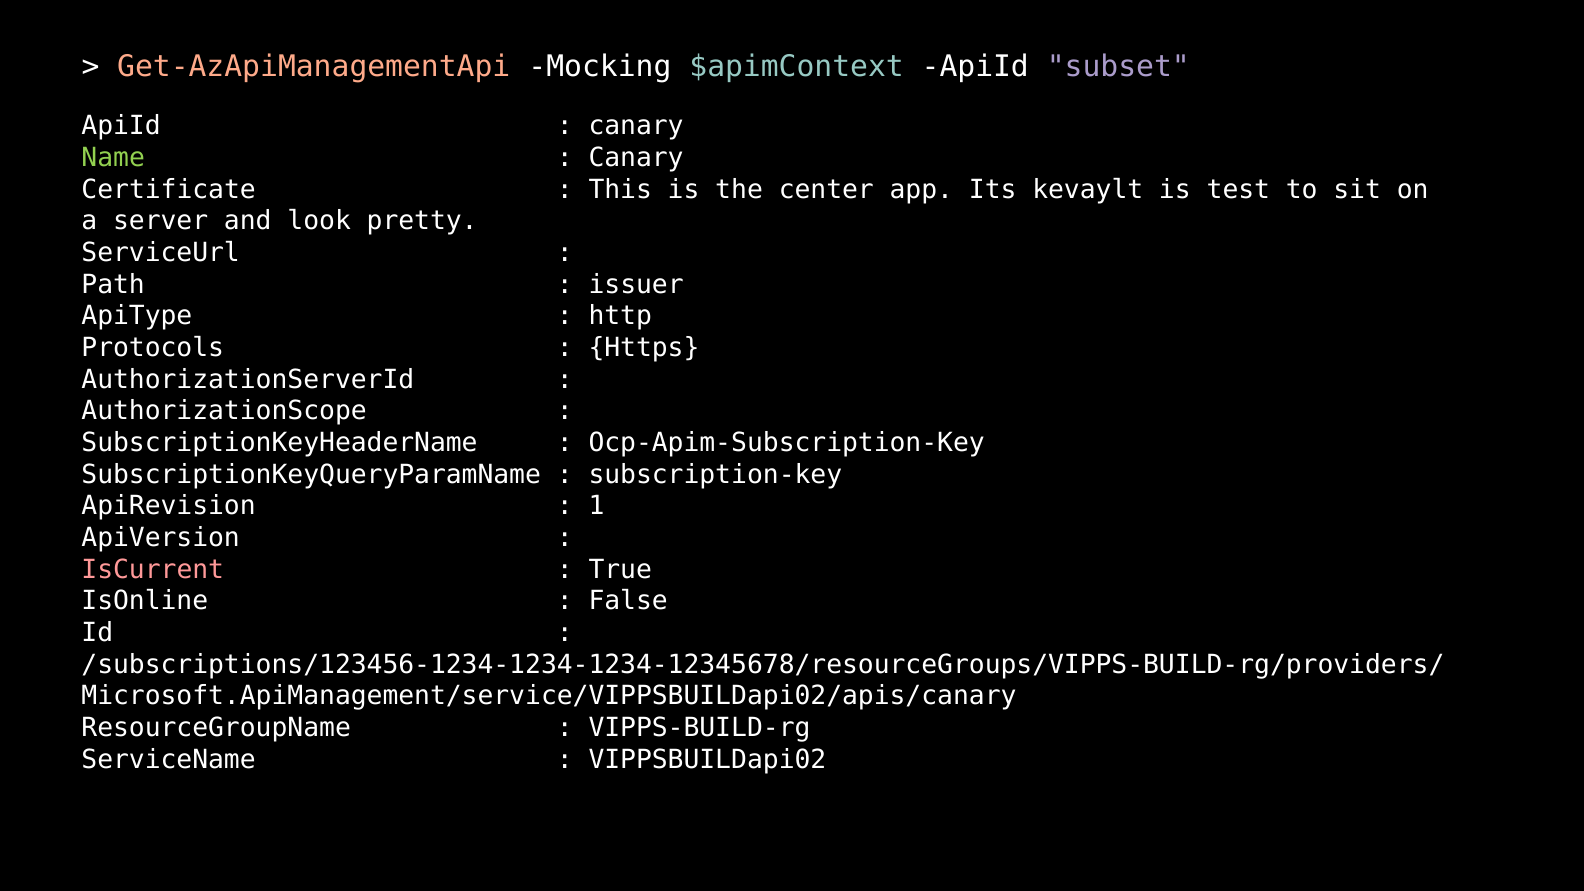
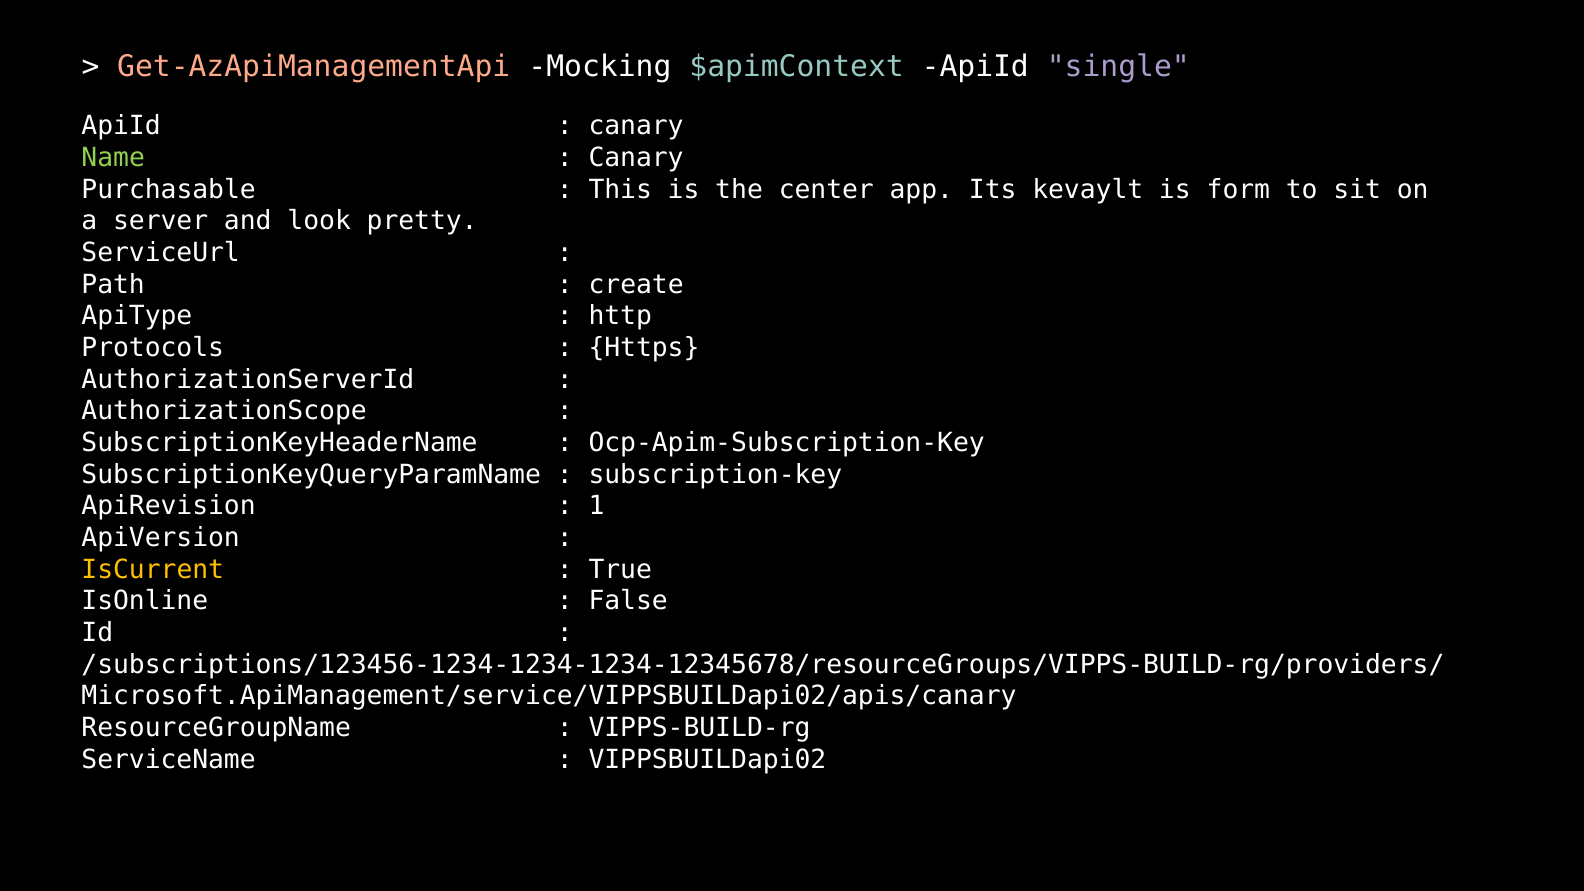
subset: subset -> single
Certificate: Certificate -> Purchasable
test: test -> form
issuer: issuer -> create
IsCurrent colour: pink -> yellow
